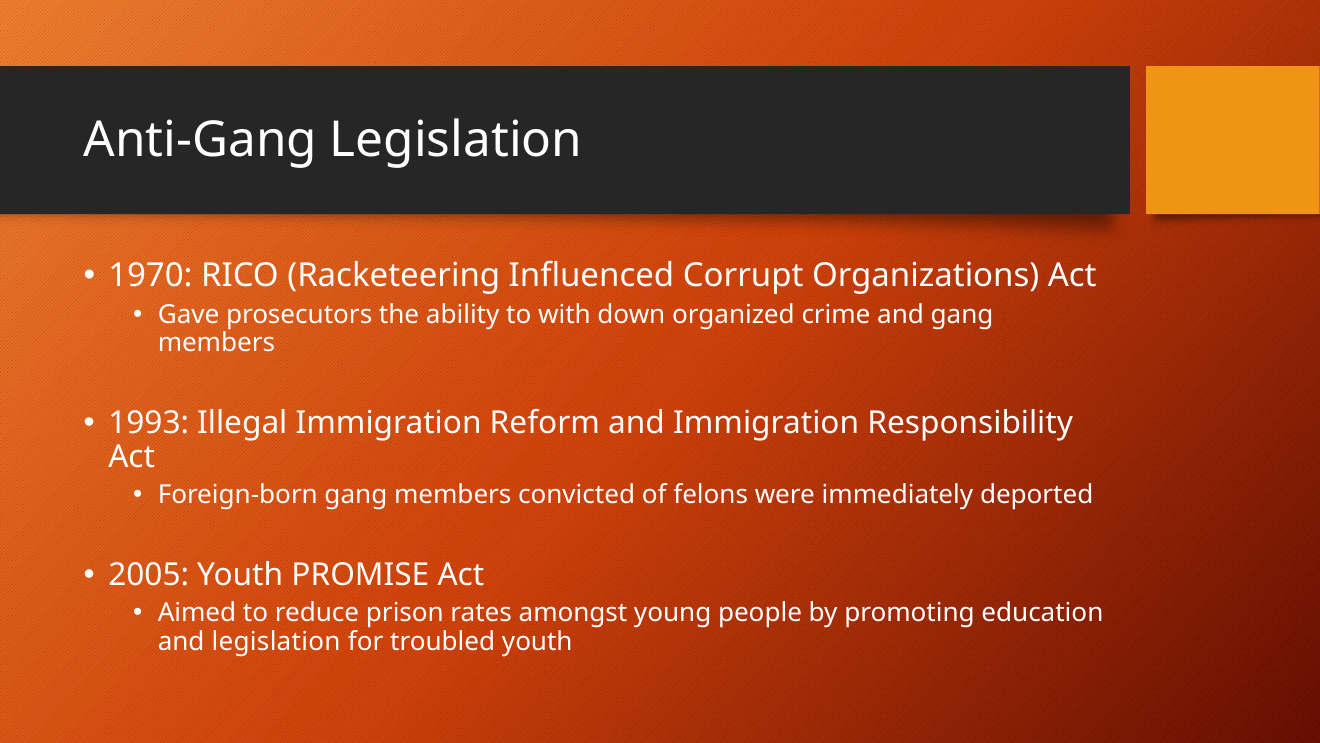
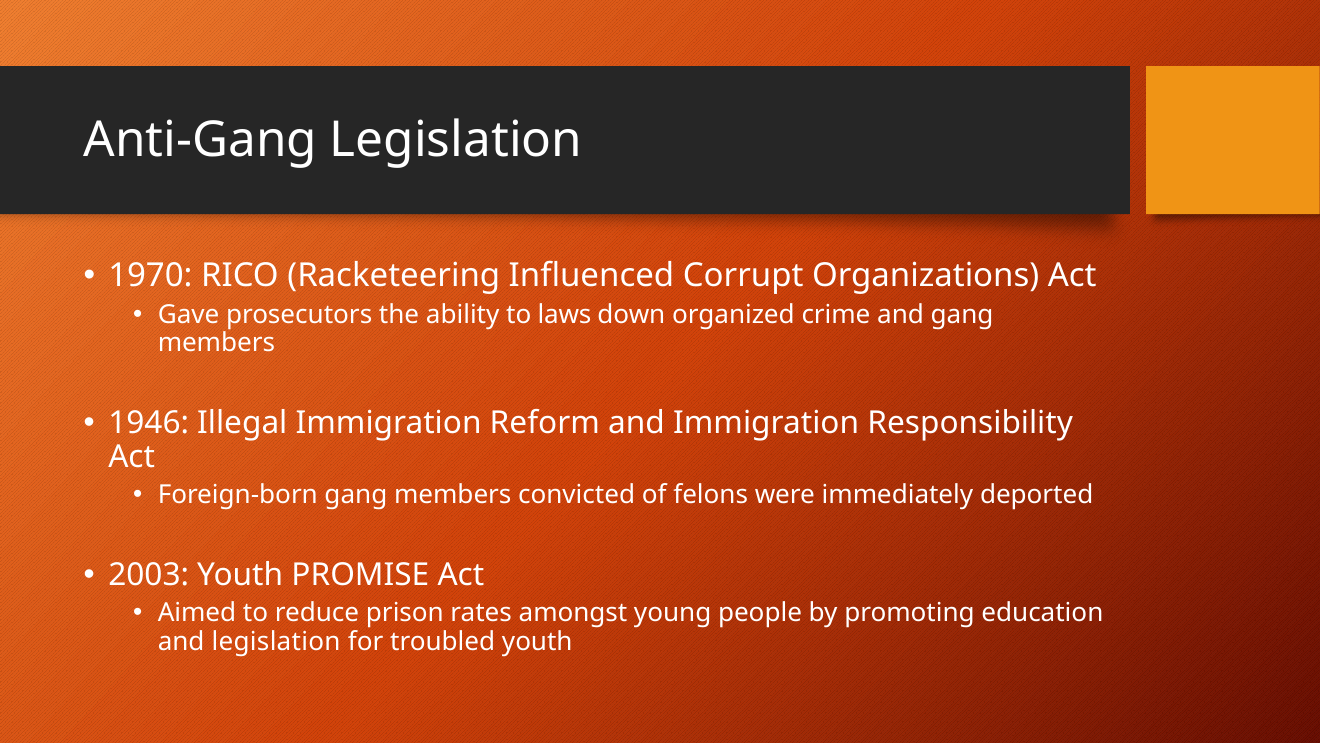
with: with -> laws
1993: 1993 -> 1946
2005: 2005 -> 2003
